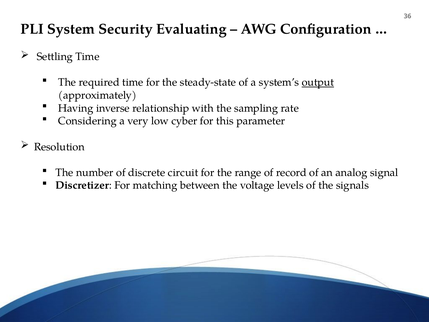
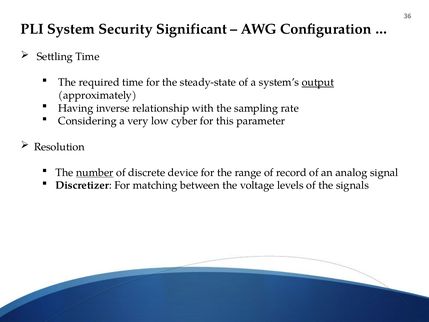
Evaluating: Evaluating -> Significant
number underline: none -> present
circuit: circuit -> device
